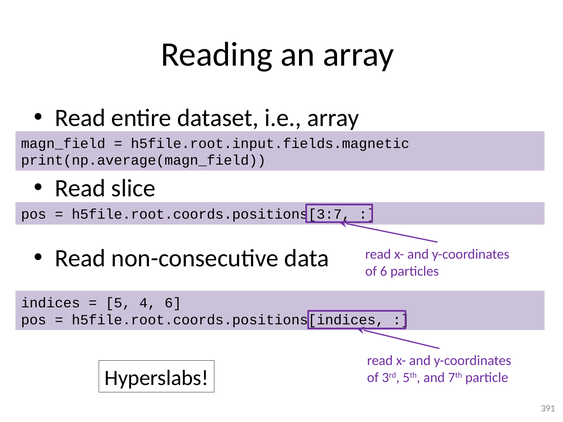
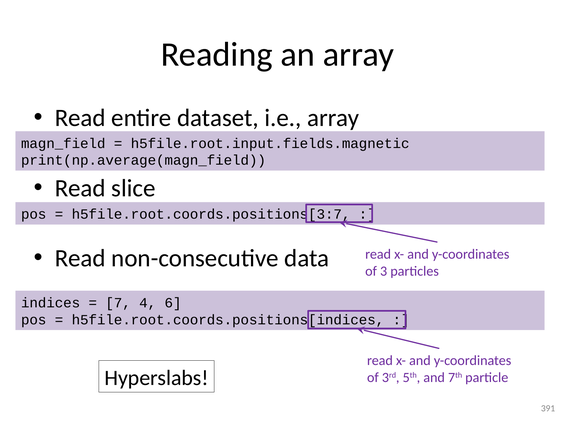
of 6: 6 -> 3
5: 5 -> 7
